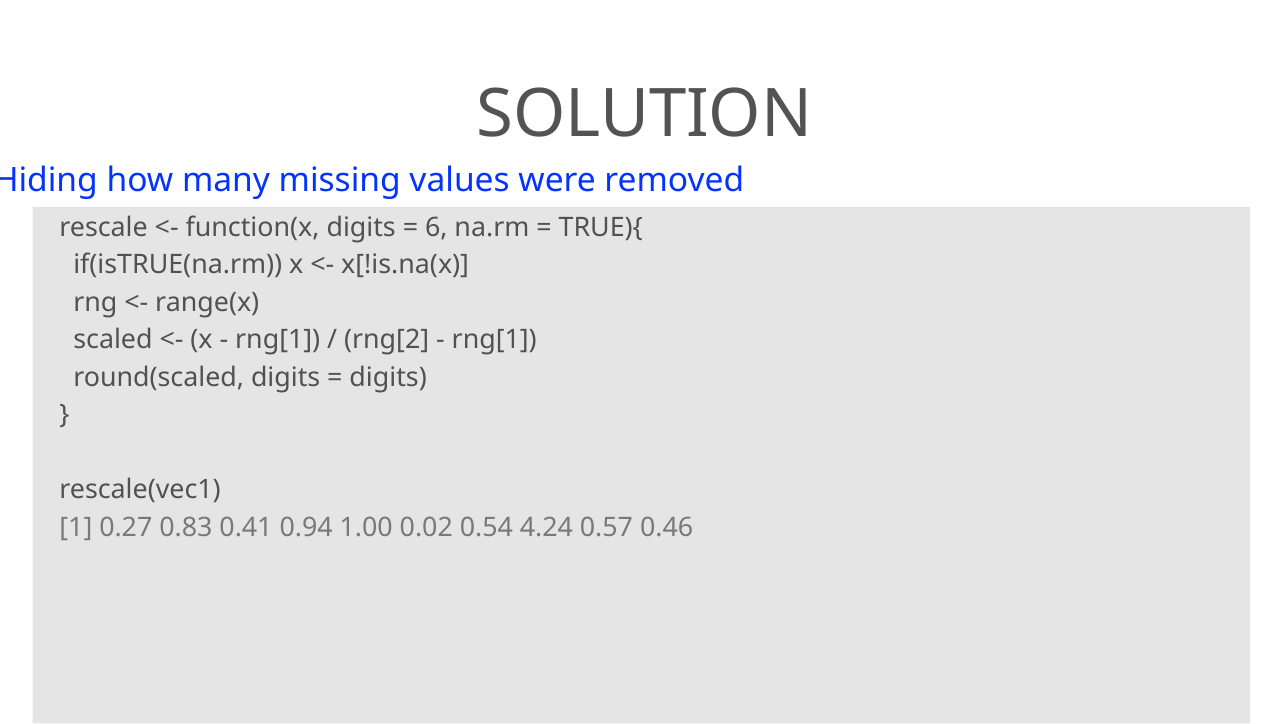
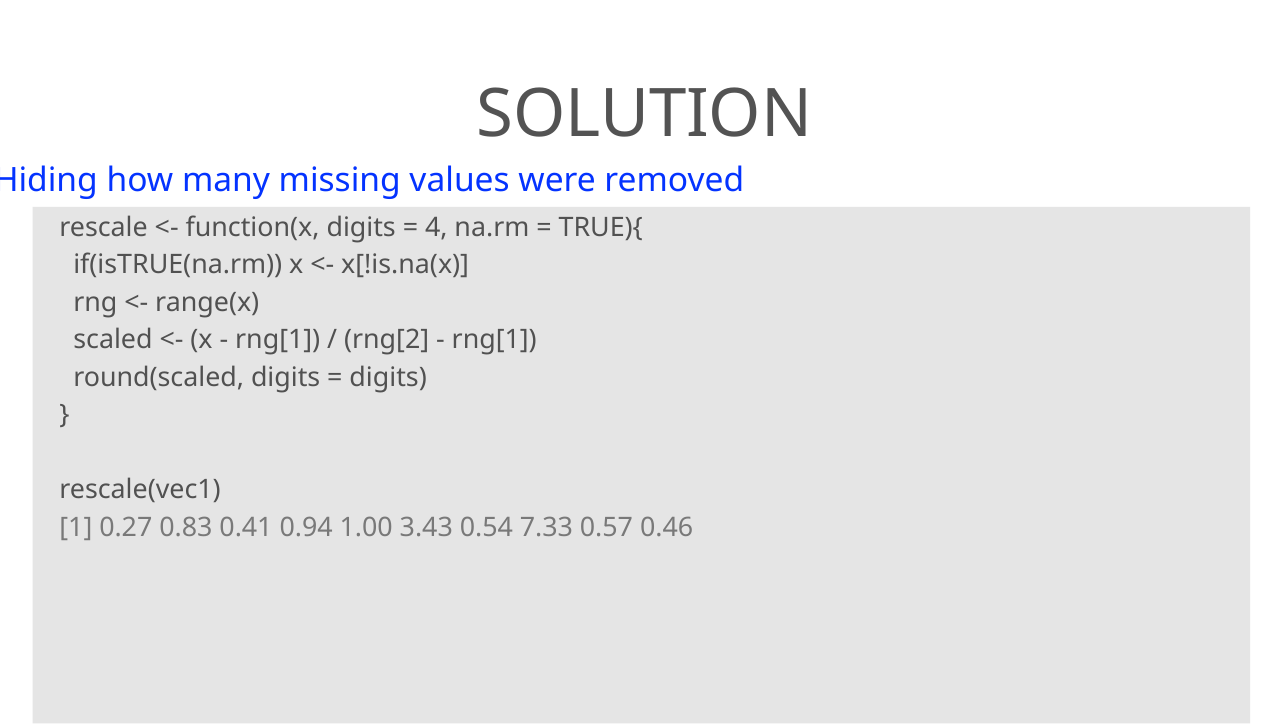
6: 6 -> 4
0.02: 0.02 -> 3.43
4.24: 4.24 -> 7.33
